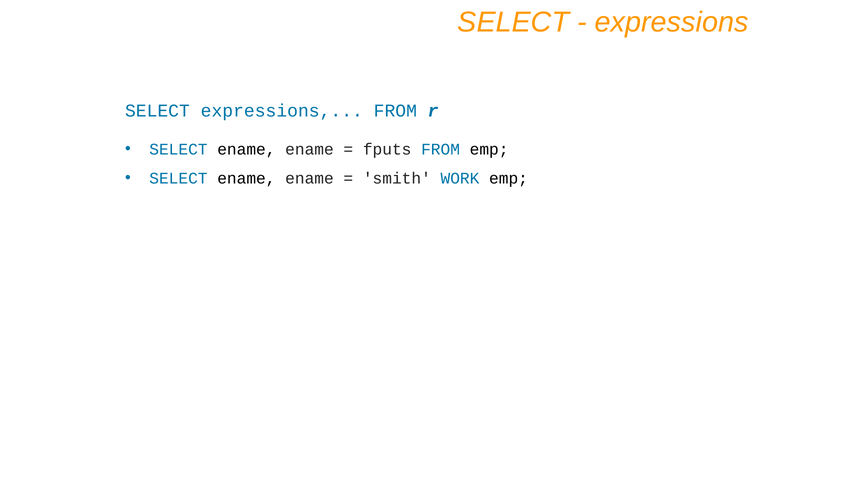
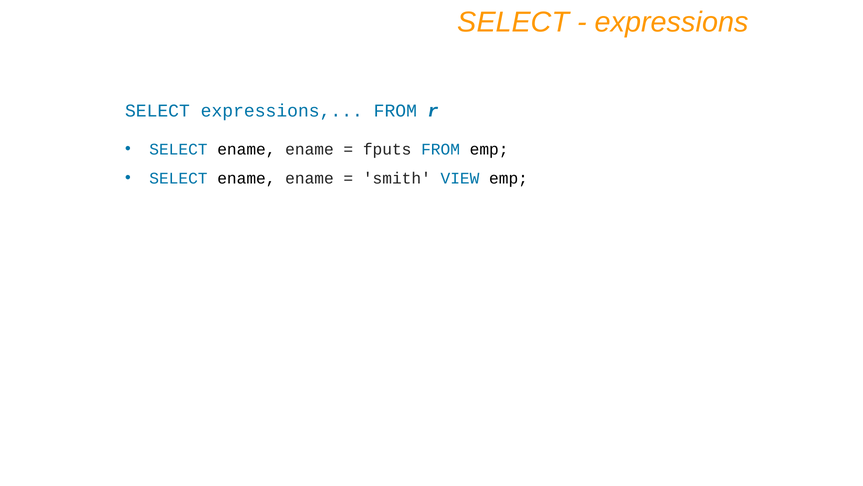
WORK: WORK -> VIEW
